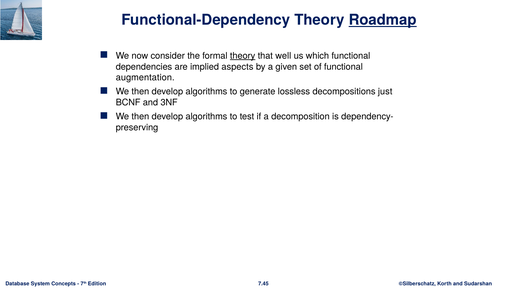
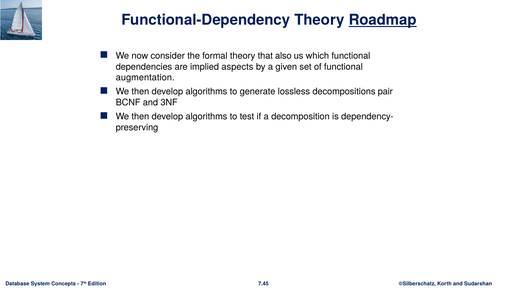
theory at (243, 56) underline: present -> none
well: well -> also
just: just -> pair
